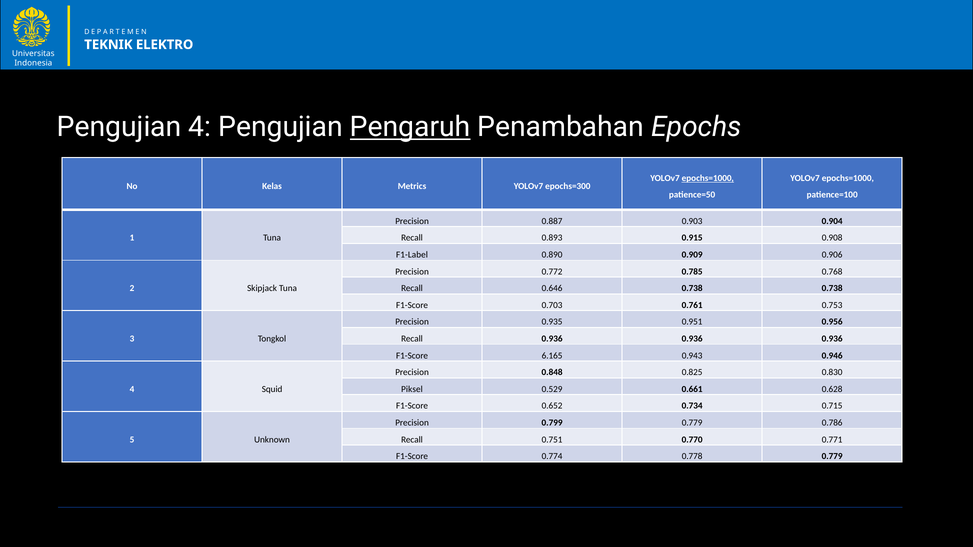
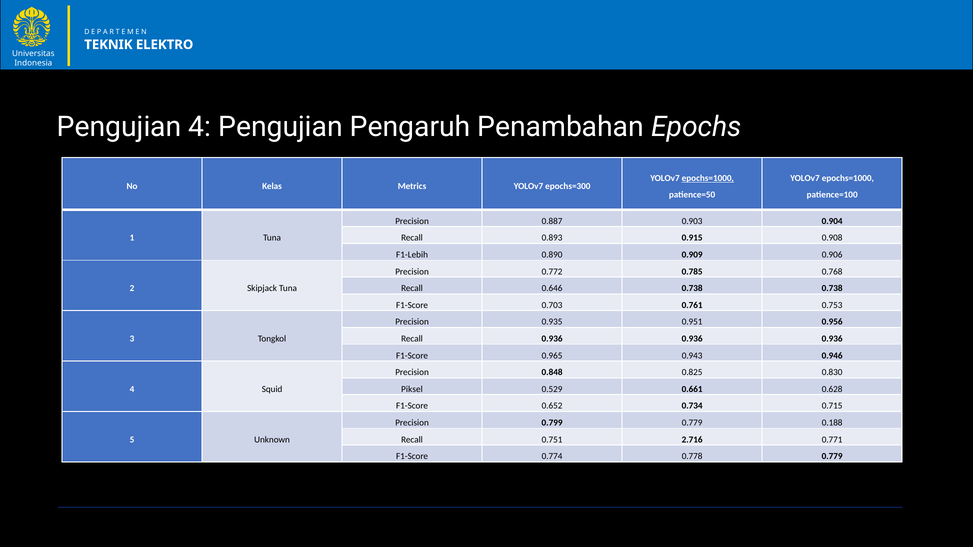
Pengaruh underline: present -> none
F1-Label: F1-Label -> F1-Lebih
6.165: 6.165 -> 0.965
0.786: 0.786 -> 0.188
0.770: 0.770 -> 2.716
